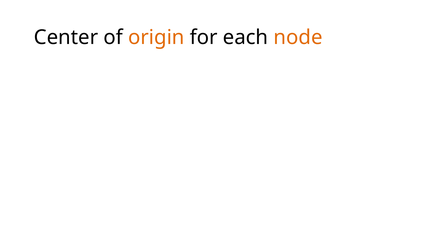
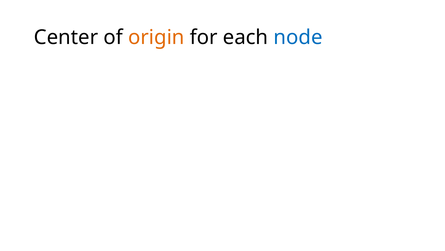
node colour: orange -> blue
